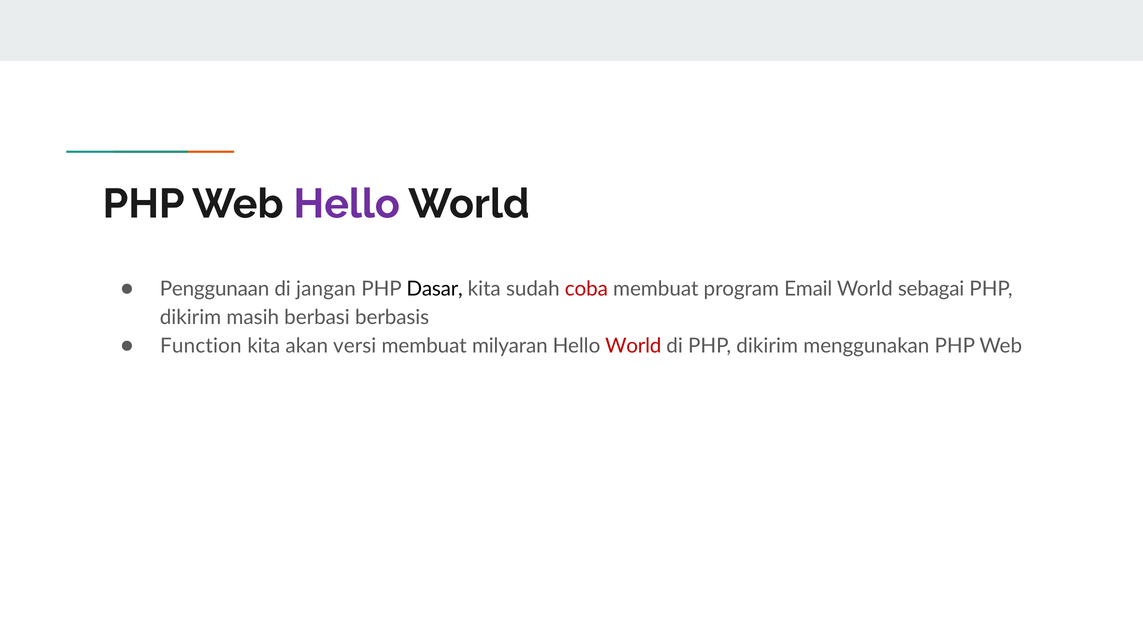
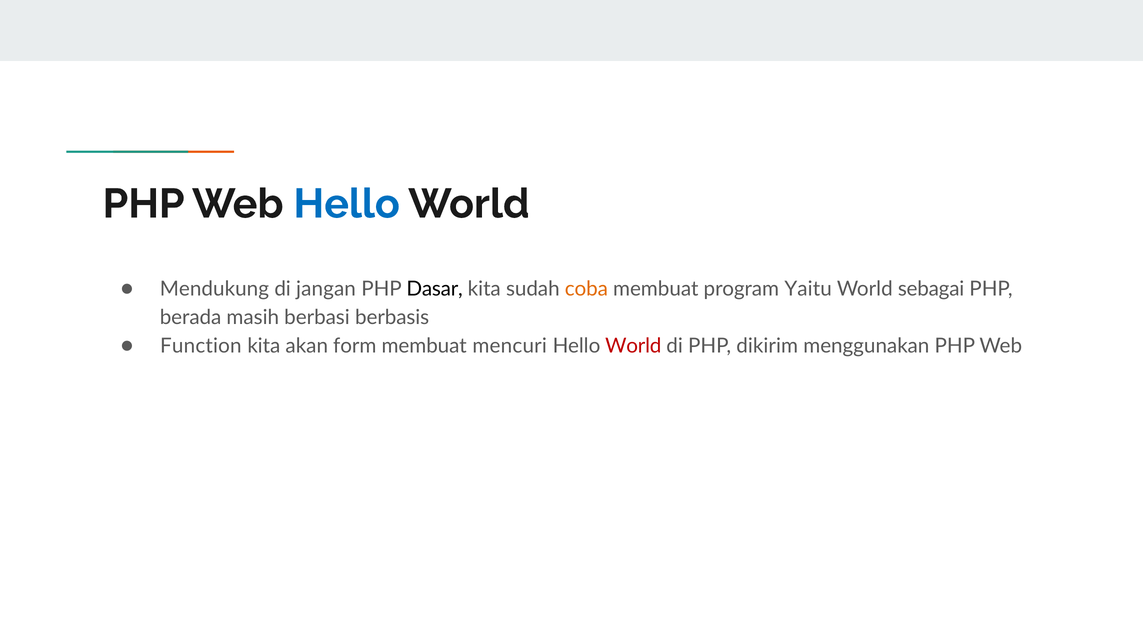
Hello at (347, 204) colour: purple -> blue
Penggunaan: Penggunaan -> Mendukung
coba colour: red -> orange
Email: Email -> Yaitu
dikirim at (190, 317): dikirim -> berada
versi: versi -> form
milyaran: milyaran -> mencuri
